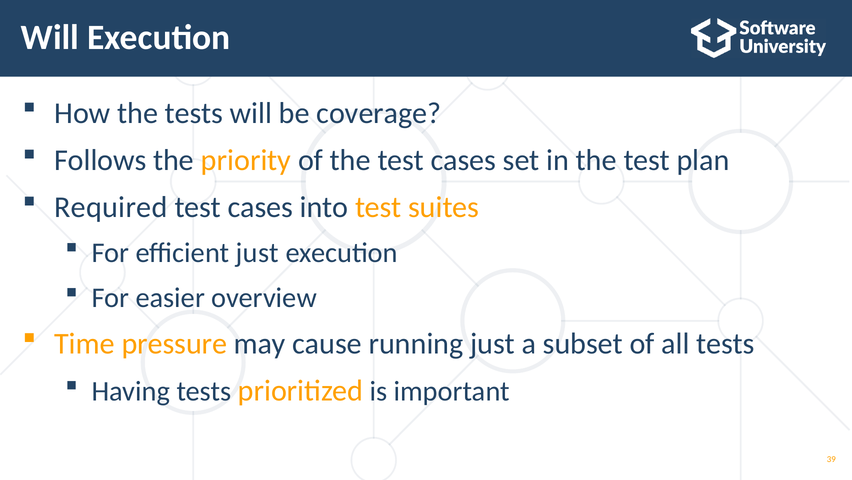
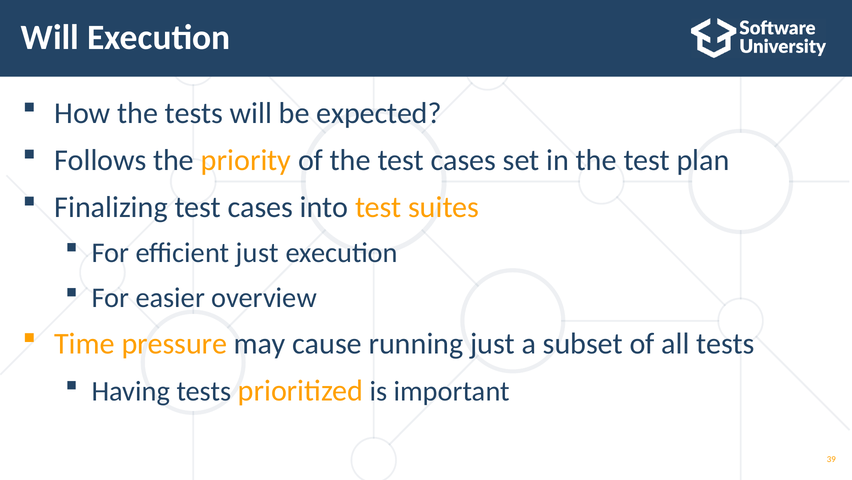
coverage: coverage -> expected
Required: Required -> Finalizing
